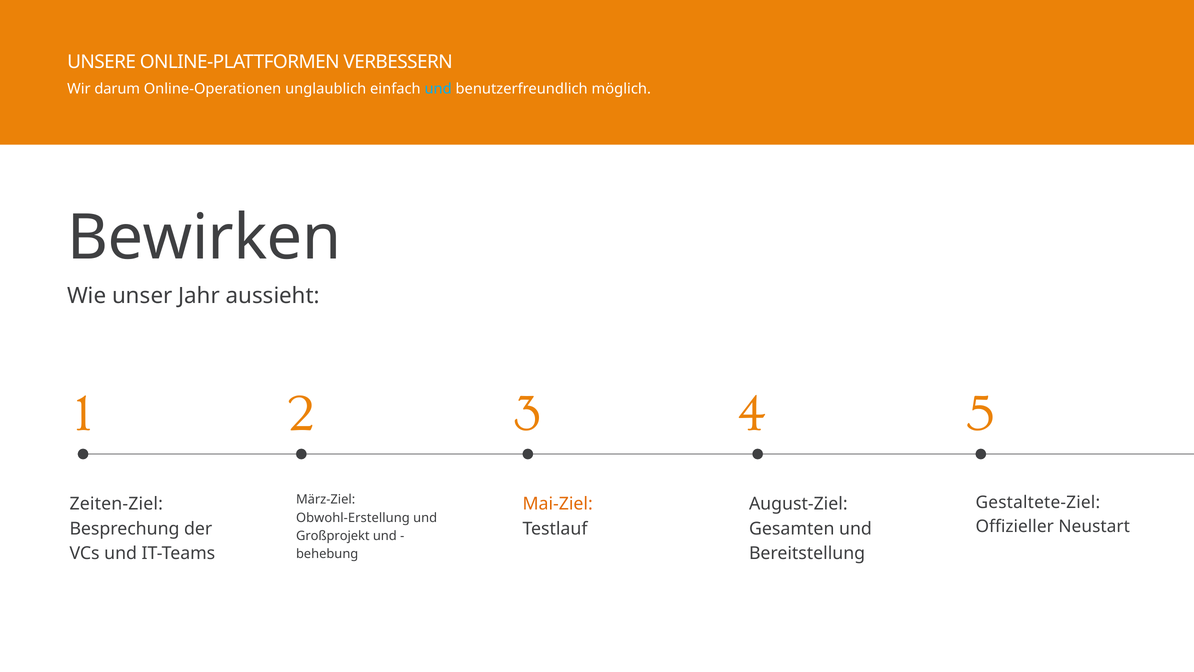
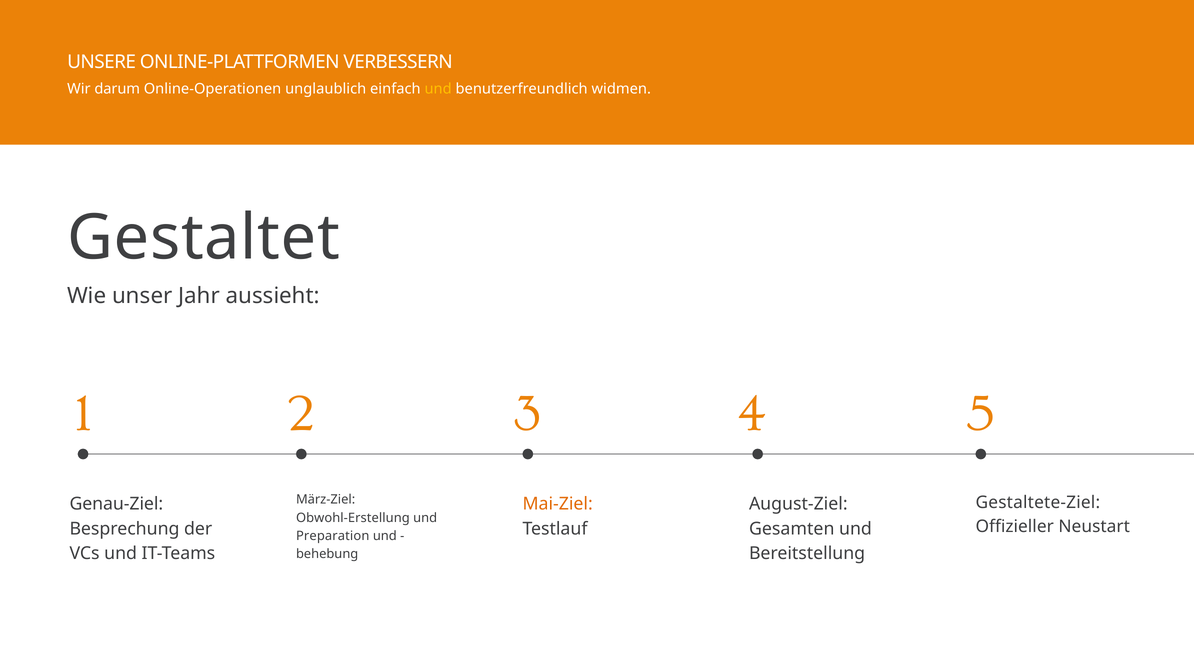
und at (438, 89) colour: light blue -> yellow
möglich: möglich -> widmen
Bewirken: Bewirken -> Gestaltet
Zeiten-Ziel: Zeiten-Ziel -> Genau-Ziel
Großprojekt: Großprojekt -> Preparation
